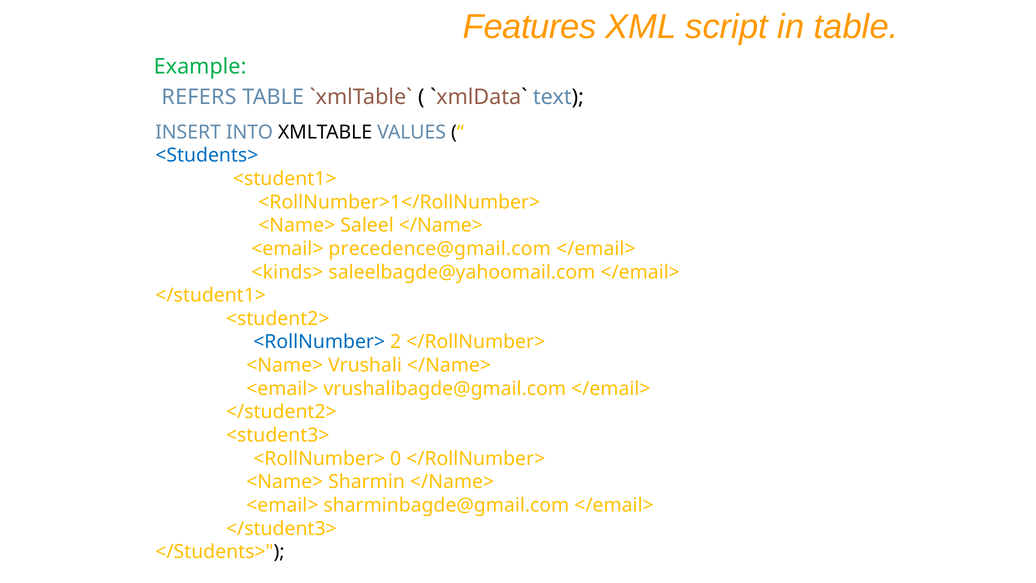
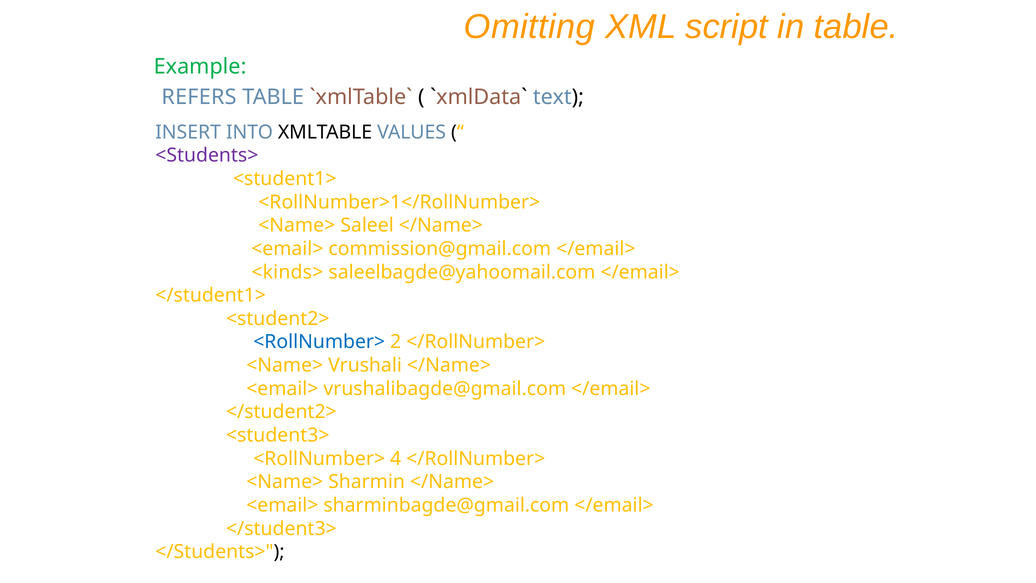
Features: Features -> Omitting
<Students> colour: blue -> purple
precedence@gmail.com: precedence@gmail.com -> commission@gmail.com
0: 0 -> 4
